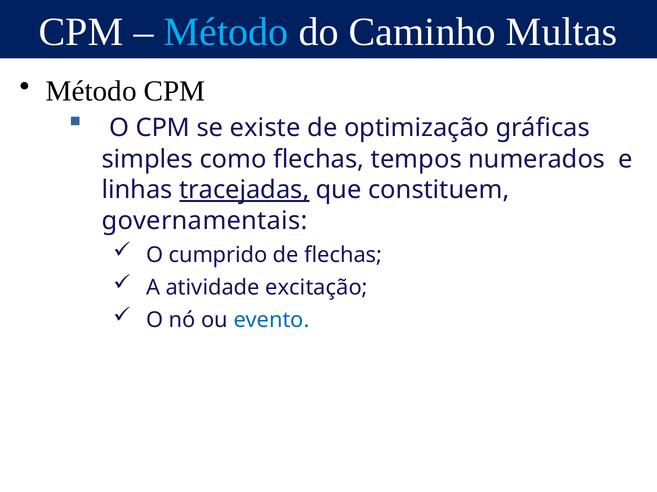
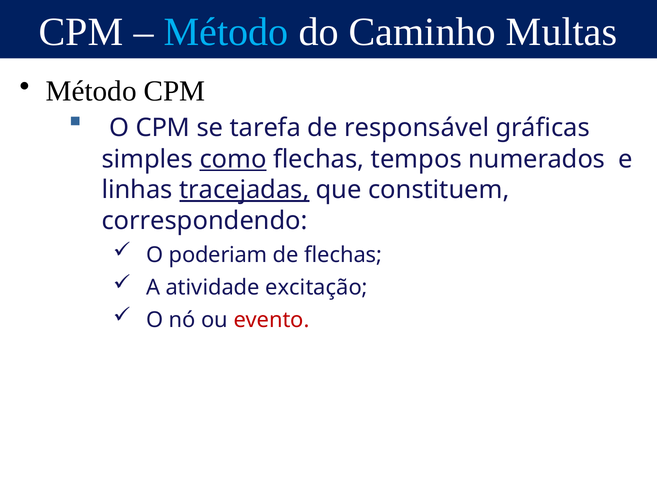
existe: existe -> tarefa
optimização: optimização -> responsável
como underline: none -> present
governamentais: governamentais -> correspondendo
cumprido: cumprido -> poderiam
evento colour: blue -> red
